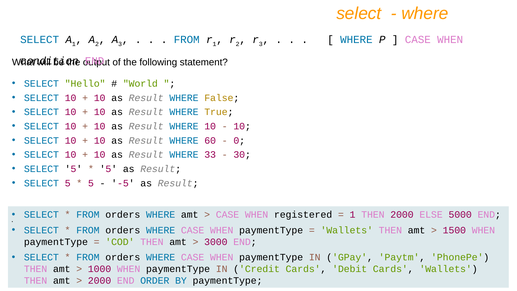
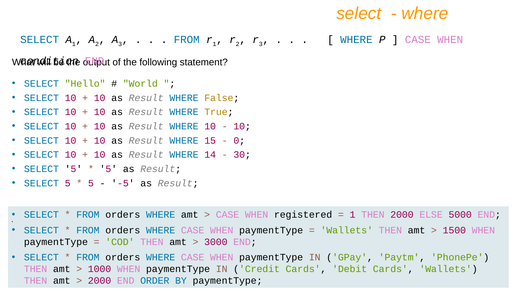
60: 60 -> 15
33: 33 -> 14
